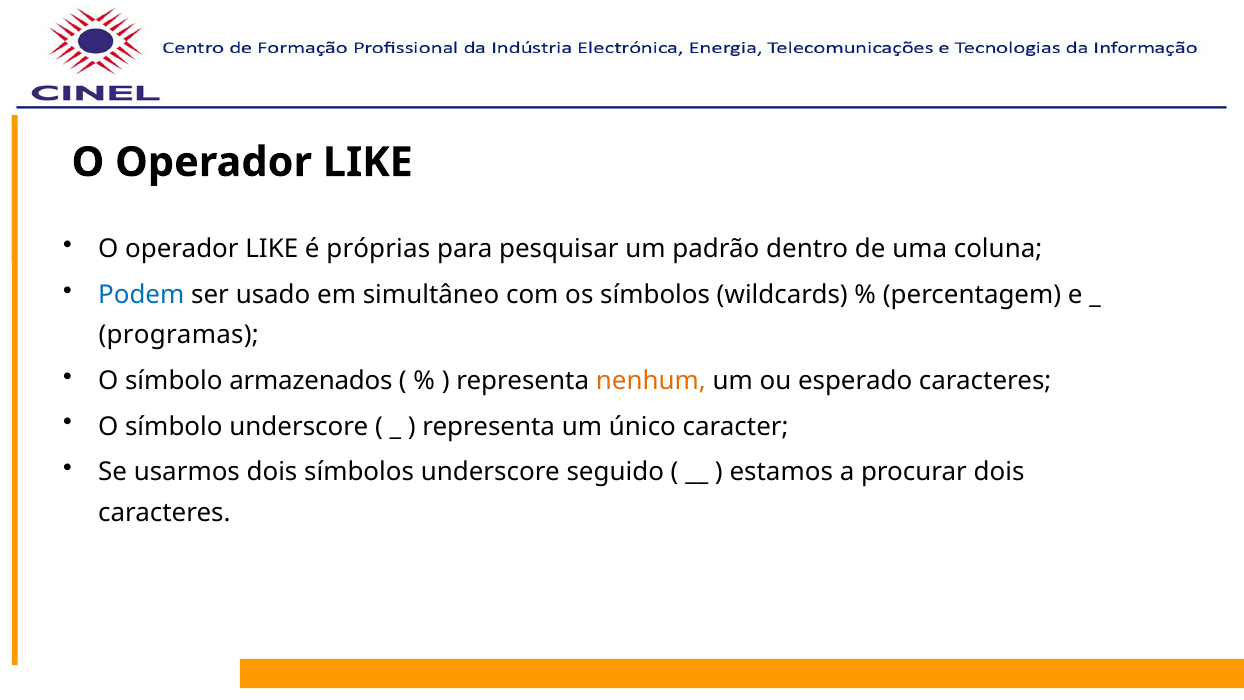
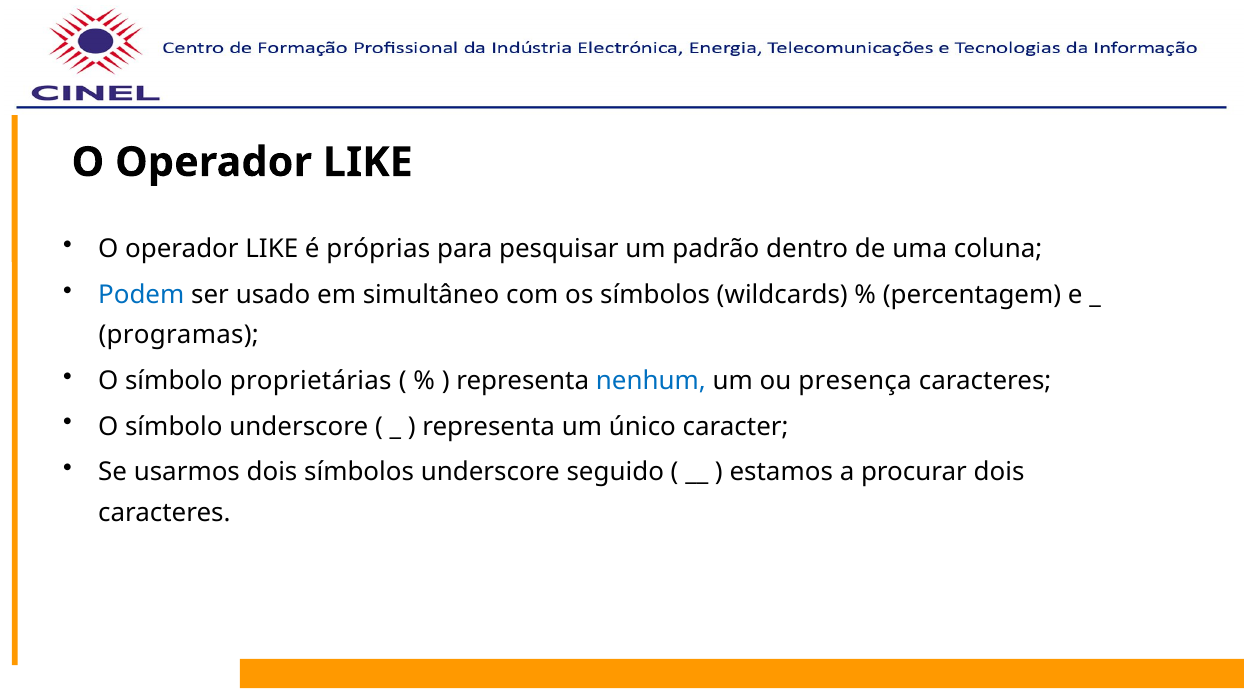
armazenados: armazenados -> proprietárias
nenhum colour: orange -> blue
esperado: esperado -> presença
